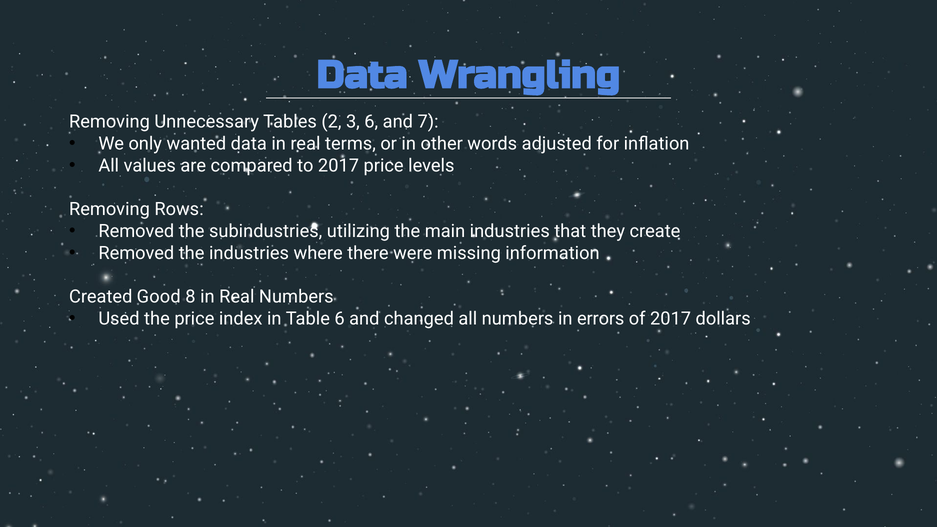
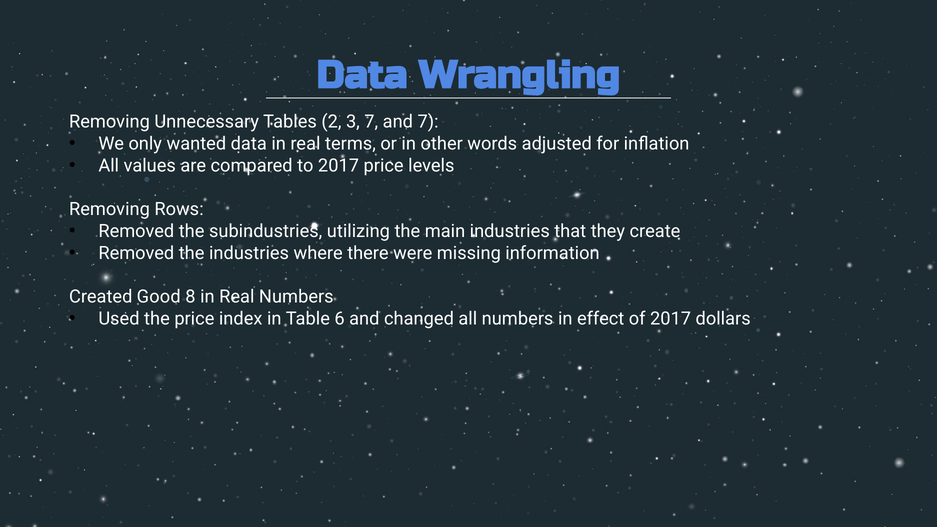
3 6: 6 -> 7
errors: errors -> effect
